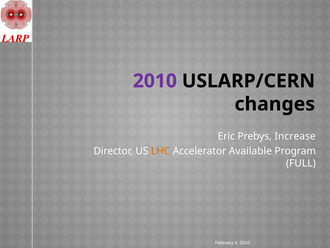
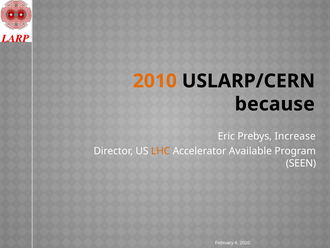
2010 at (155, 81) colour: purple -> orange
changes: changes -> because
FULL: FULL -> SEEN
